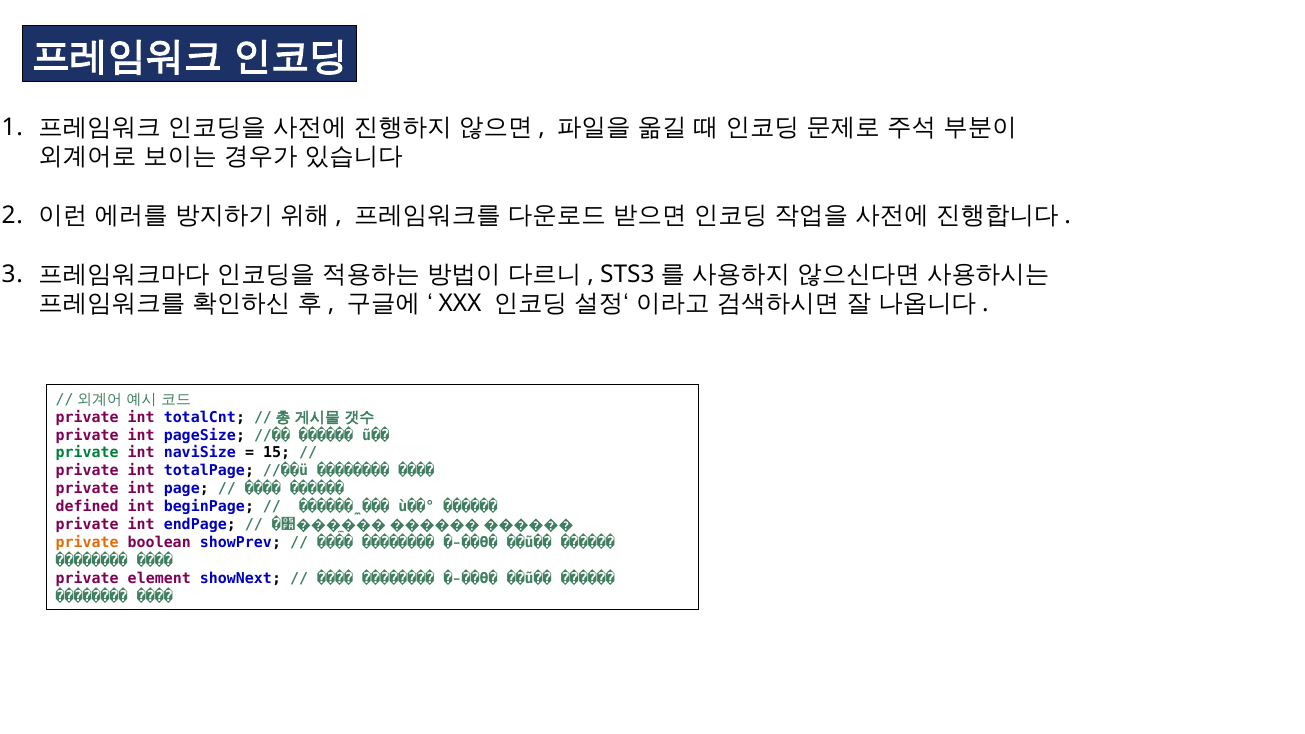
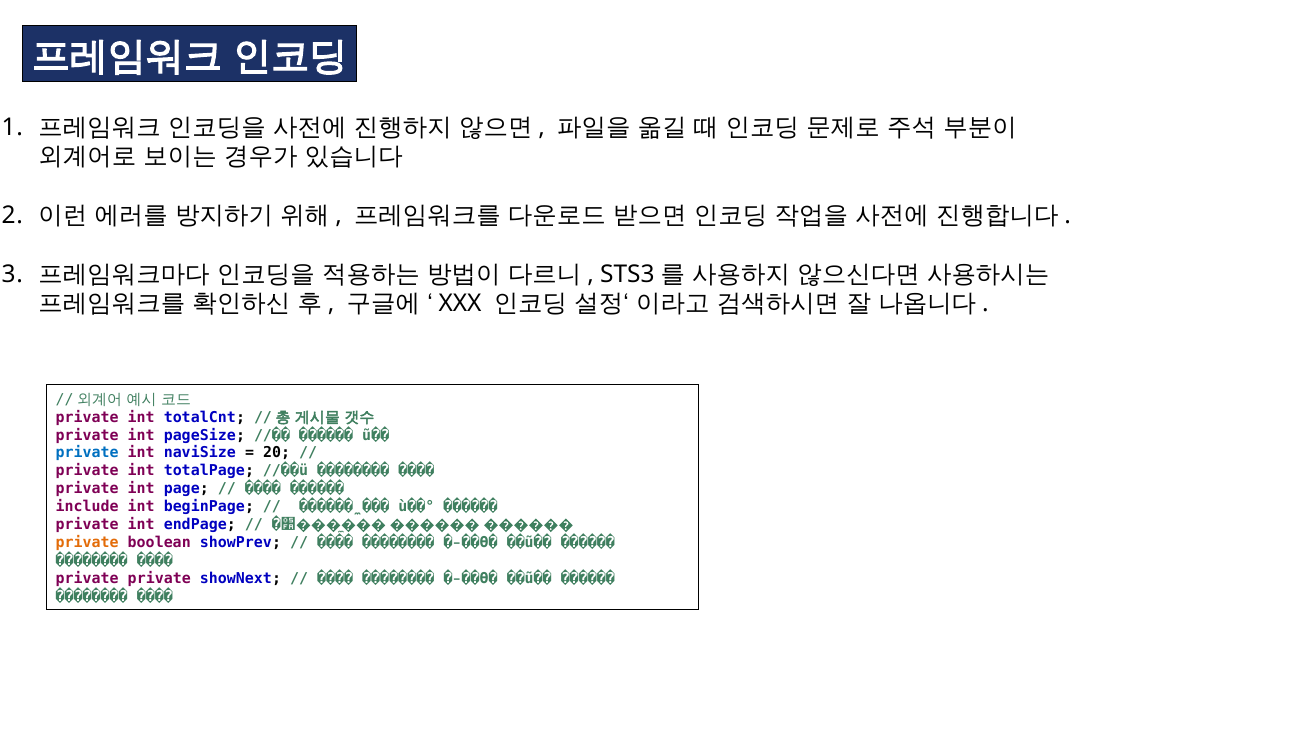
private at (87, 453) colour: green -> blue
15: 15 -> 20
defined: defined -> include
private element: element -> private
